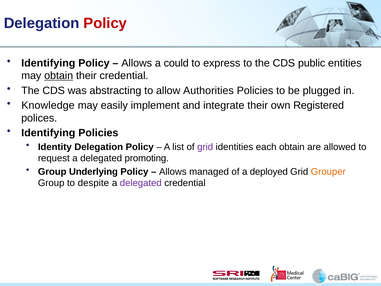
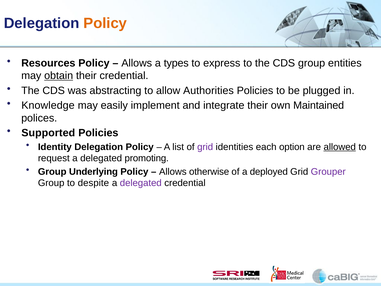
Policy at (105, 23) colour: red -> orange
Identifying at (48, 63): Identifying -> Resources
could: could -> types
CDS public: public -> group
Registered: Registered -> Maintained
Identifying at (48, 133): Identifying -> Supported
each obtain: obtain -> option
allowed underline: none -> present
managed: managed -> otherwise
Grouper colour: orange -> purple
